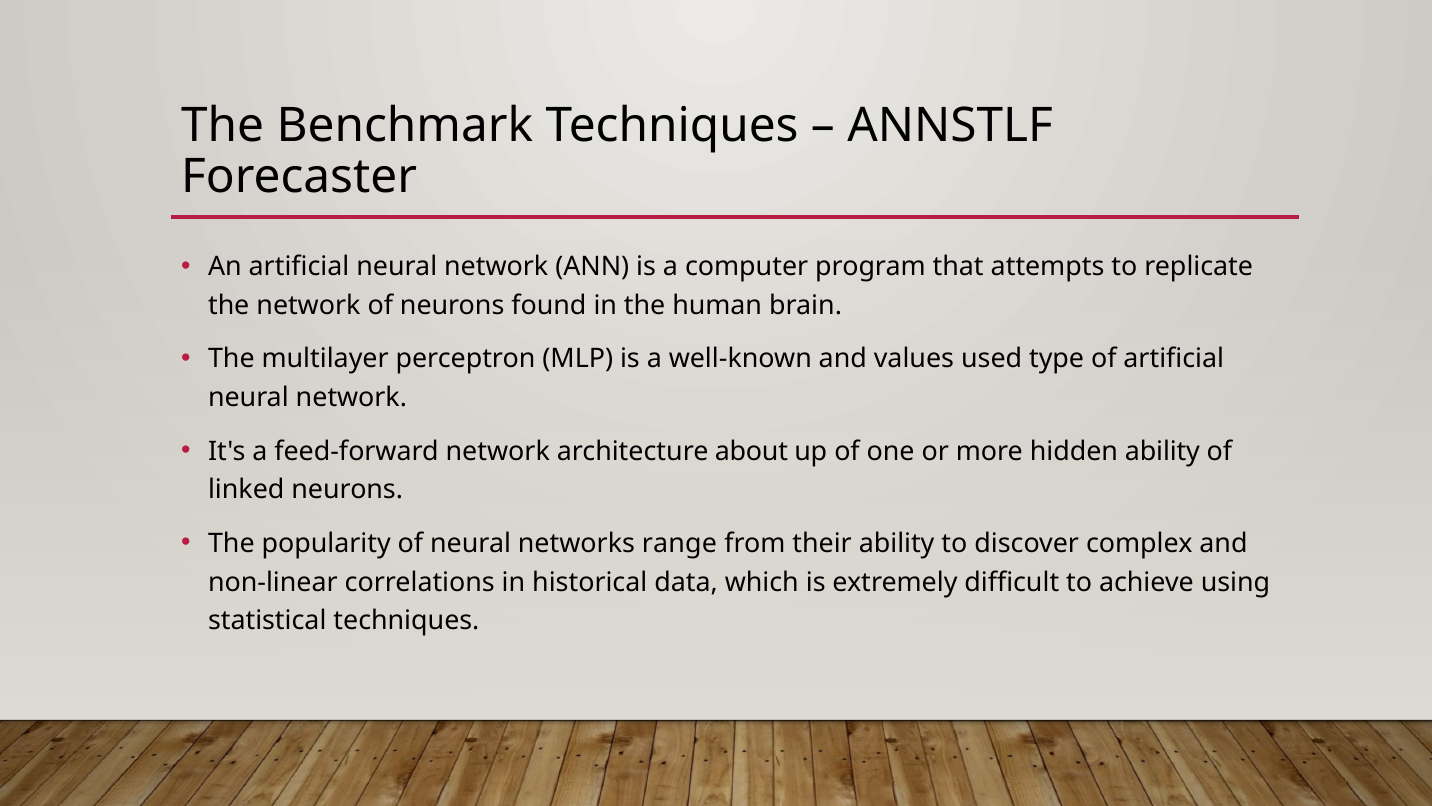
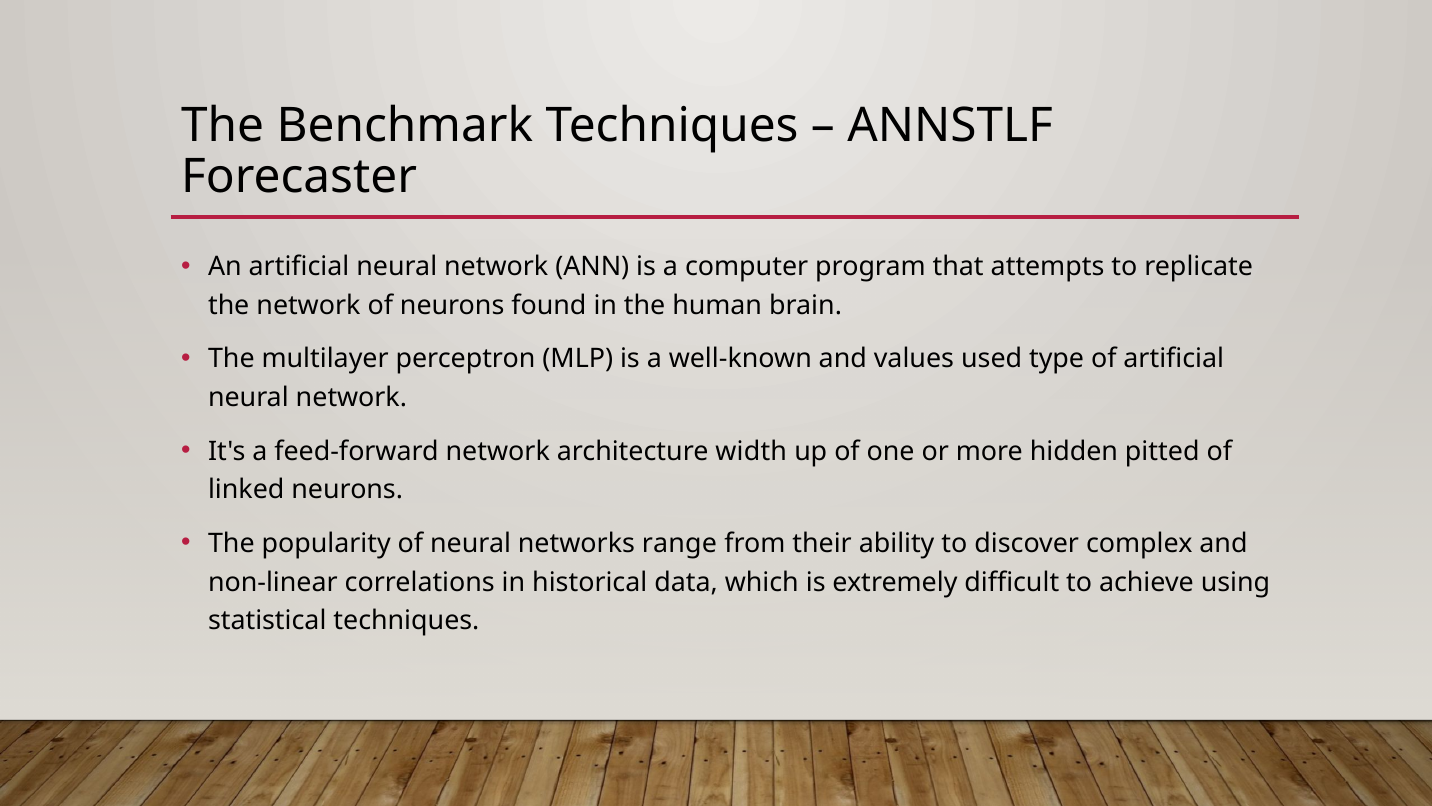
about: about -> width
hidden ability: ability -> pitted
